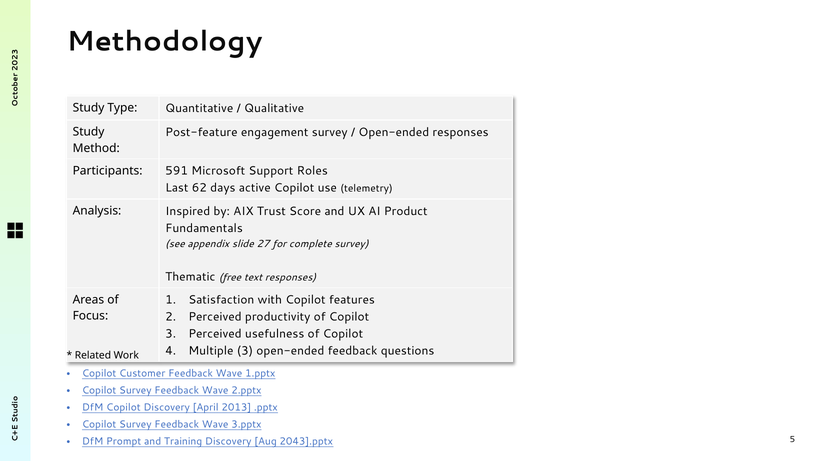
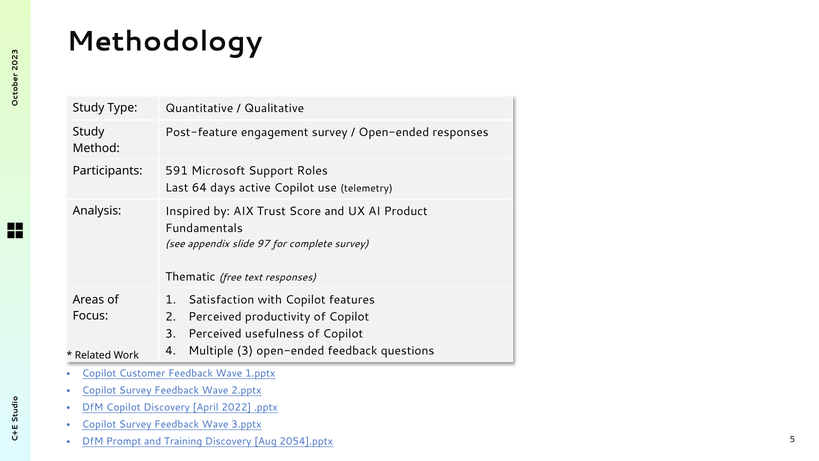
62: 62 -> 64
27: 27 -> 97
2013: 2013 -> 2022
2043].pptx: 2043].pptx -> 2054].pptx
